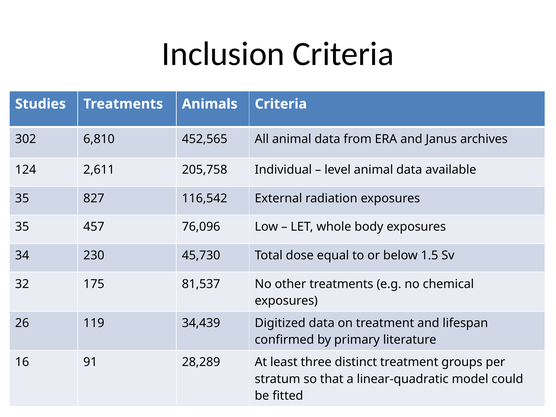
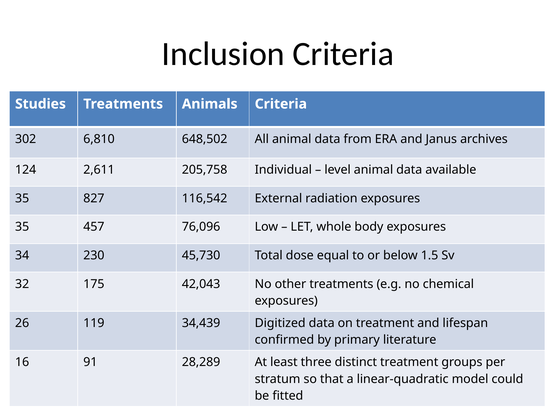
452,565: 452,565 -> 648,502
81,537: 81,537 -> 42,043
